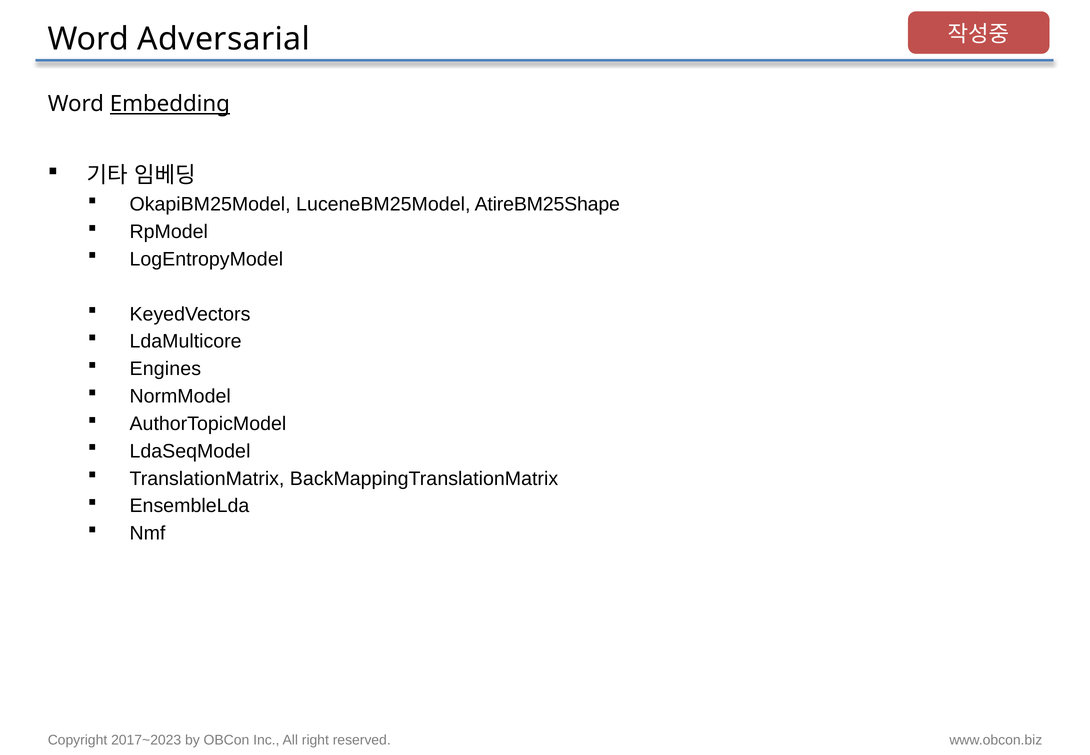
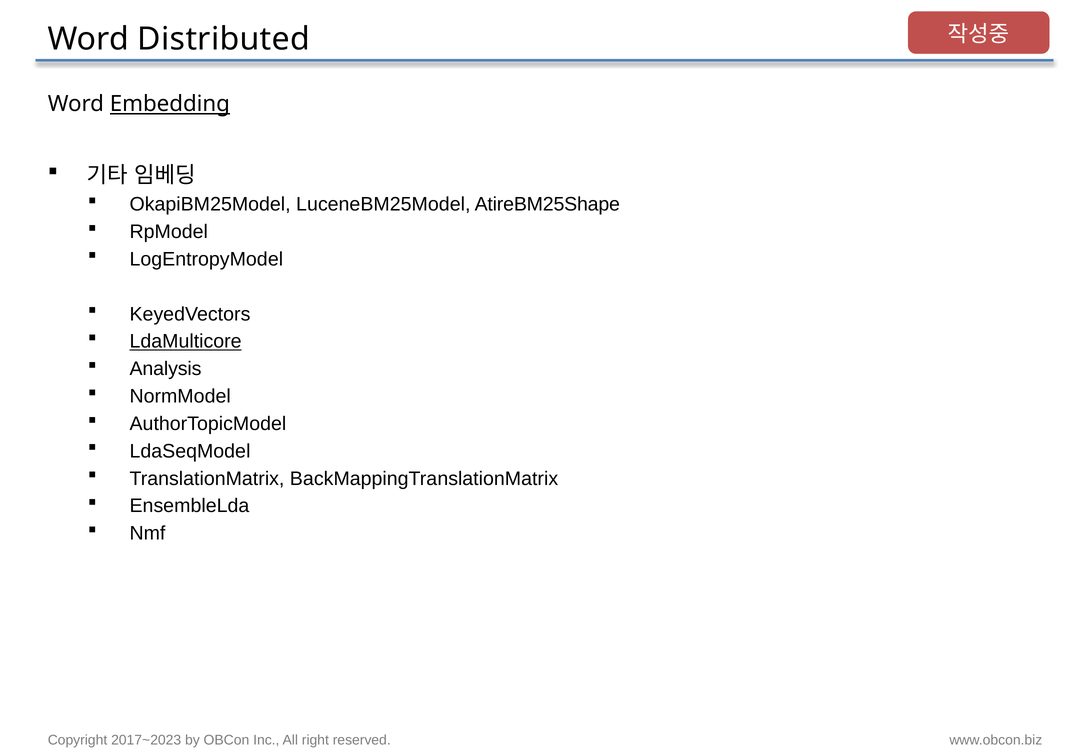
Adversarial: Adversarial -> Distributed
LdaMulticore underline: none -> present
Engines: Engines -> Analysis
